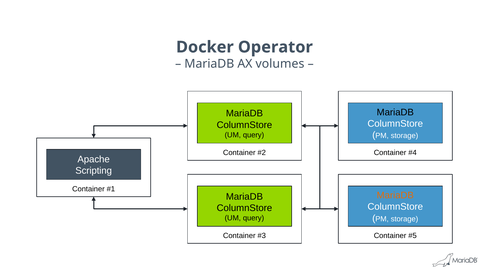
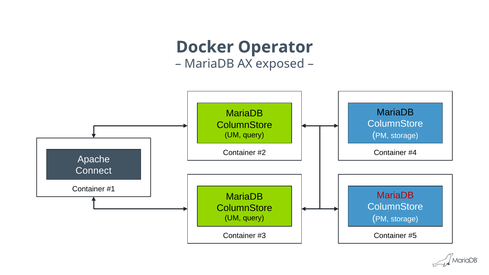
volumes: volumes -> exposed
Scripting: Scripting -> Connect
MariaDB at (395, 195) colour: orange -> red
